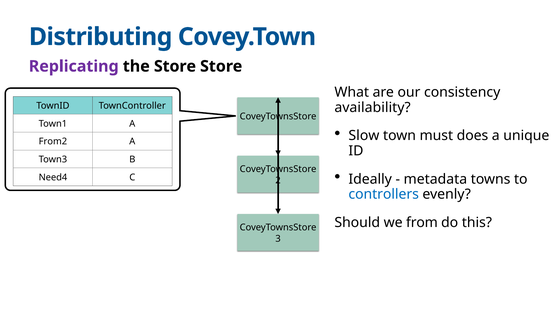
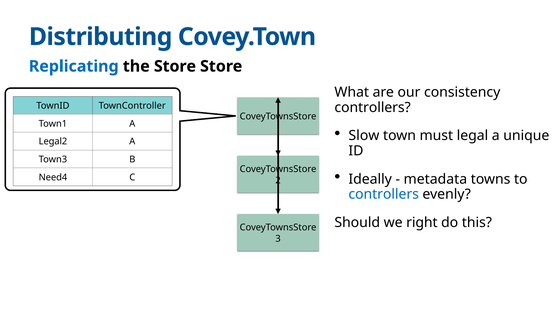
Replicating colour: purple -> blue
availability at (373, 107): availability -> controllers
does: does -> legal
From2: From2 -> Legal2
from: from -> right
